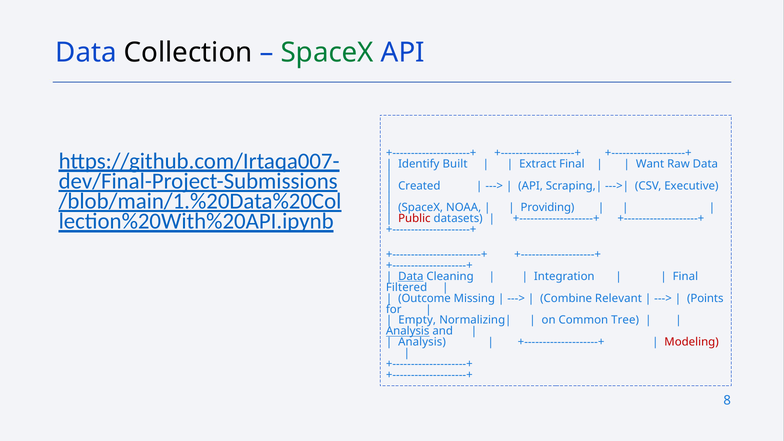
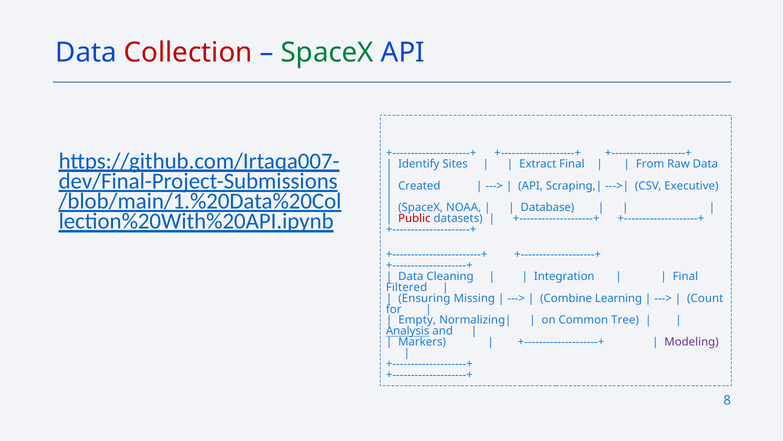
Collection colour: black -> red
Built: Built -> Sites
Want: Want -> From
Providing: Providing -> Database
Data at (411, 276) underline: present -> none
Outcome: Outcome -> Ensuring
Relevant: Relevant -> Learning
Points: Points -> Count
Analysis at (422, 342): Analysis -> Markers
Modeling colour: red -> purple
